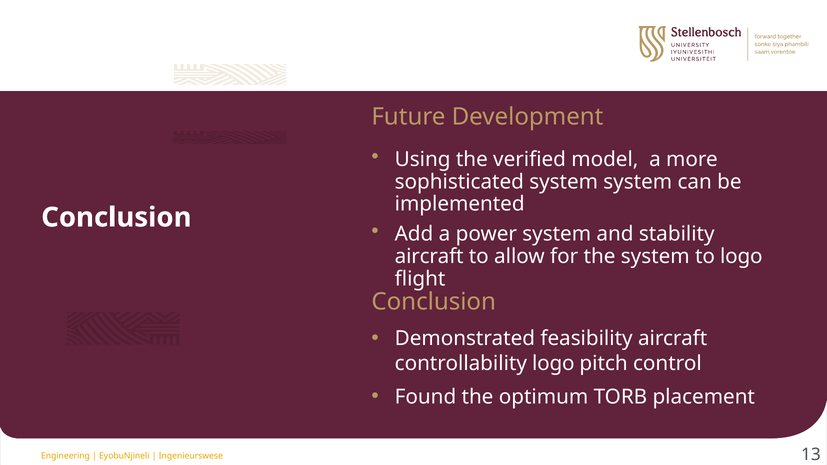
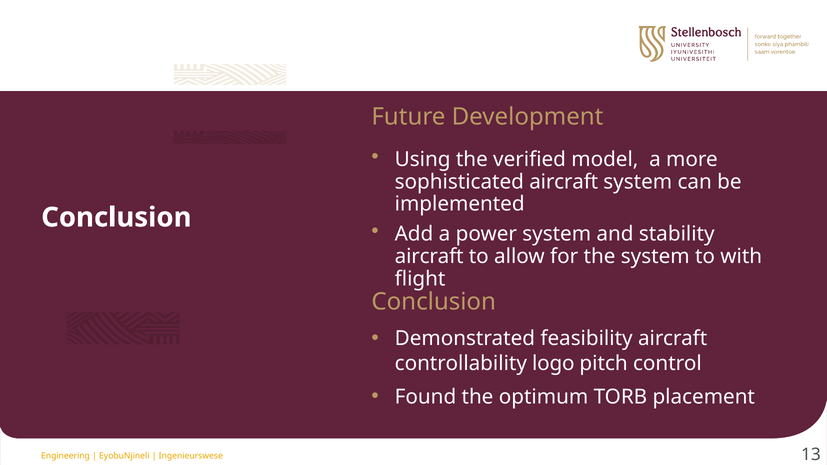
sophisticated system: system -> aircraft
to logo: logo -> with
